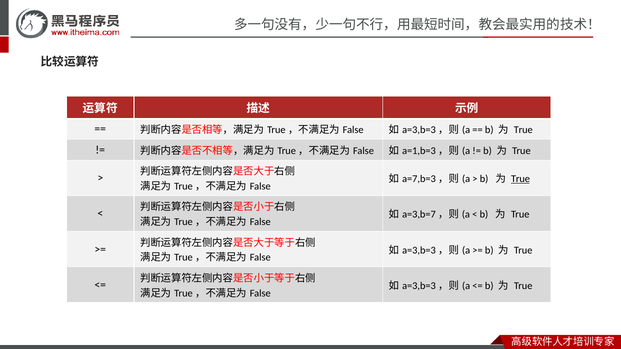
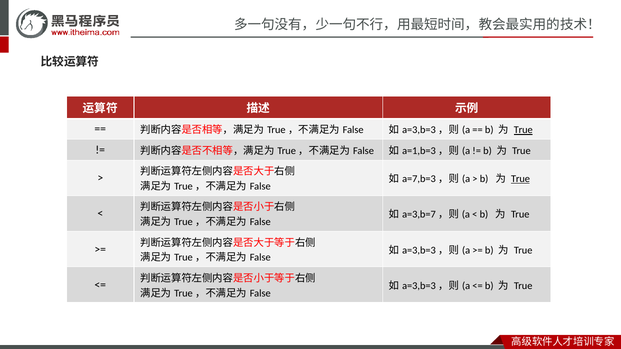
True at (523, 130) underline: none -> present
